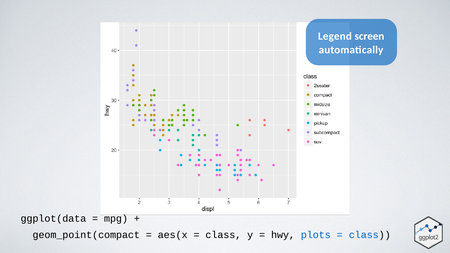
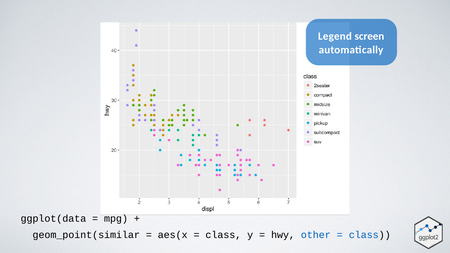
geom_point(compact: geom_point(compact -> geom_point(similar
plots: plots -> other
